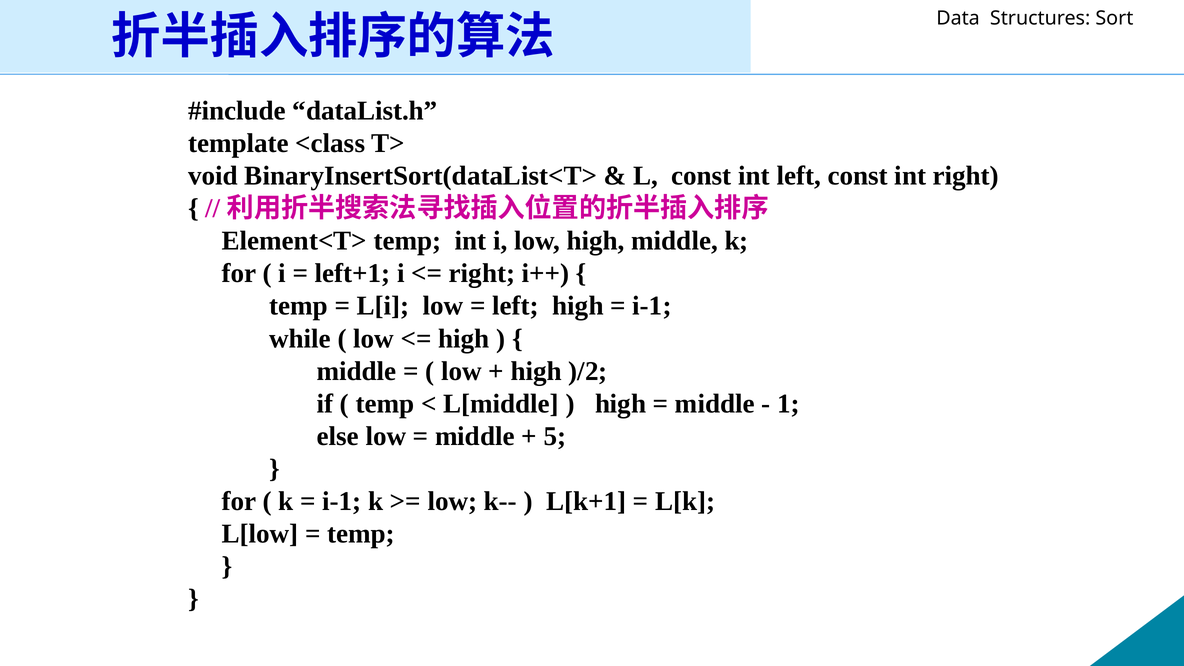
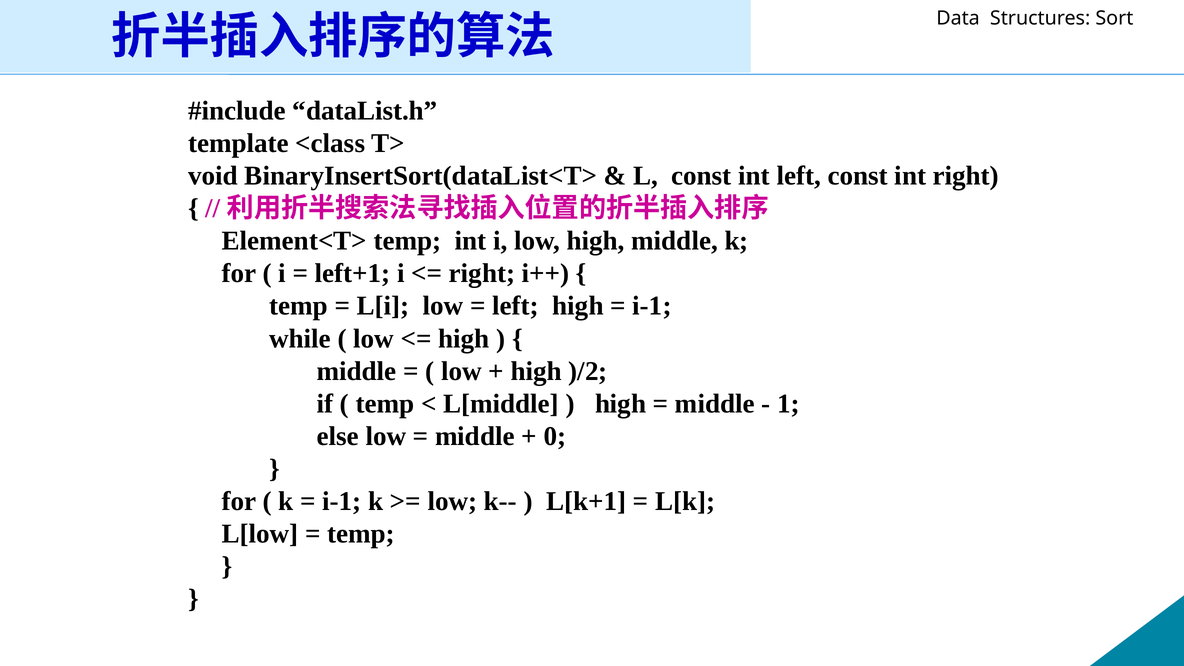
5: 5 -> 0
